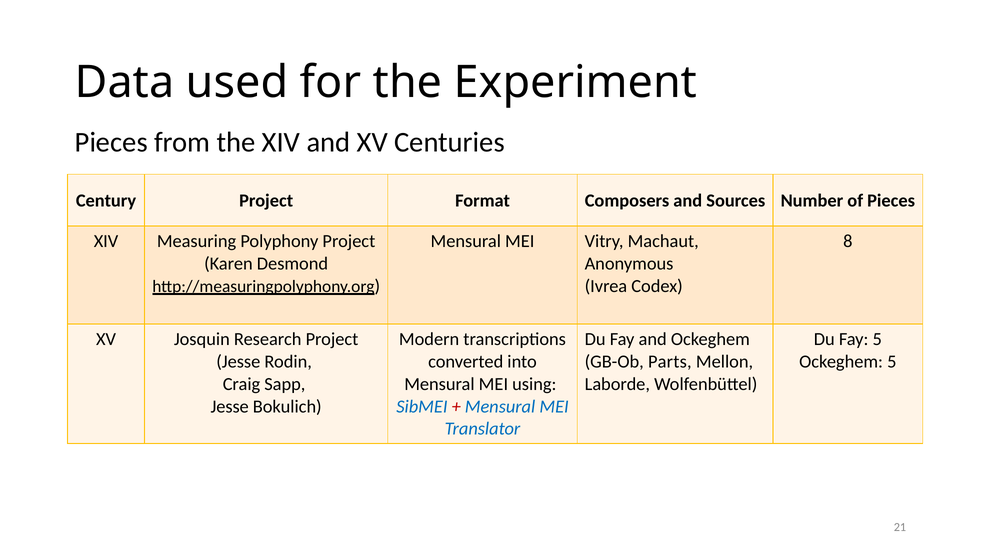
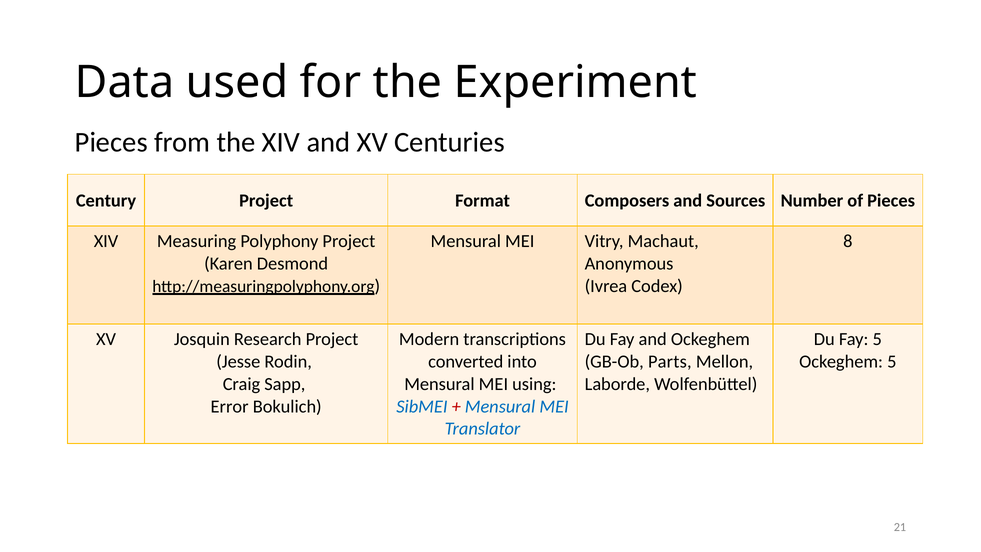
Jesse at (230, 406): Jesse -> Error
